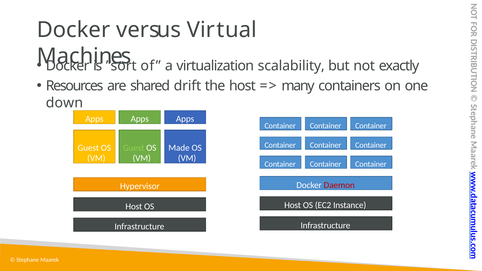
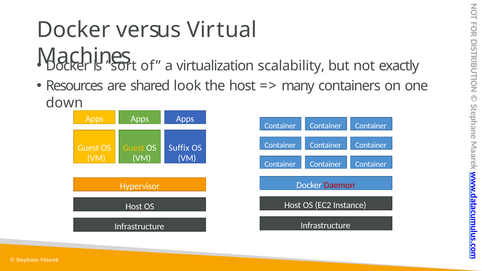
drift: drift -> look
Guest at (134, 148) colour: light green -> yellow
Made: Made -> Suffix
